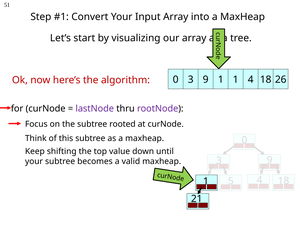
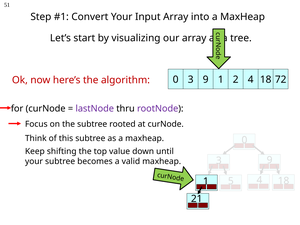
9 1: 1 -> 2
26: 26 -> 72
